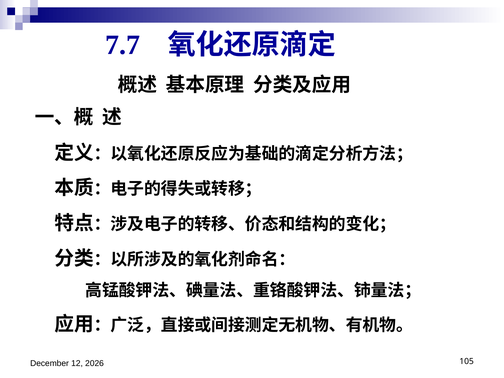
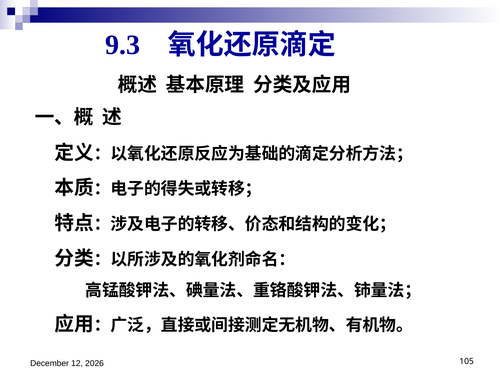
7.7: 7.7 -> 9.3
